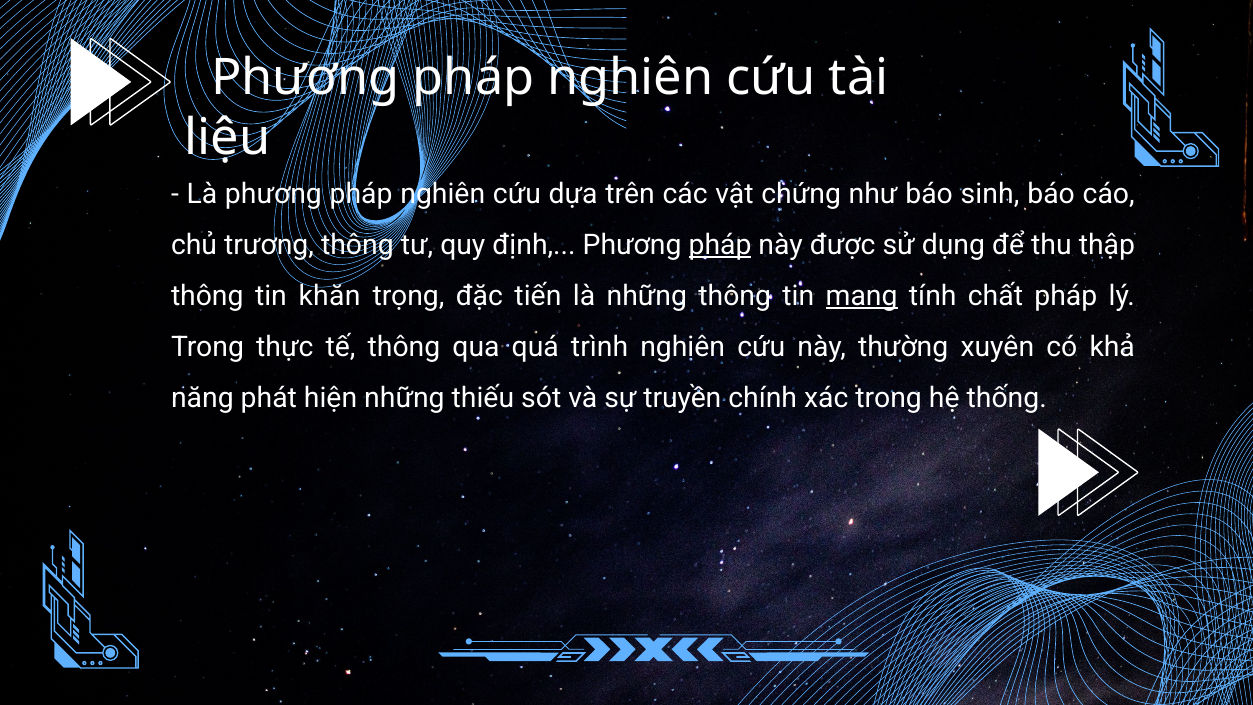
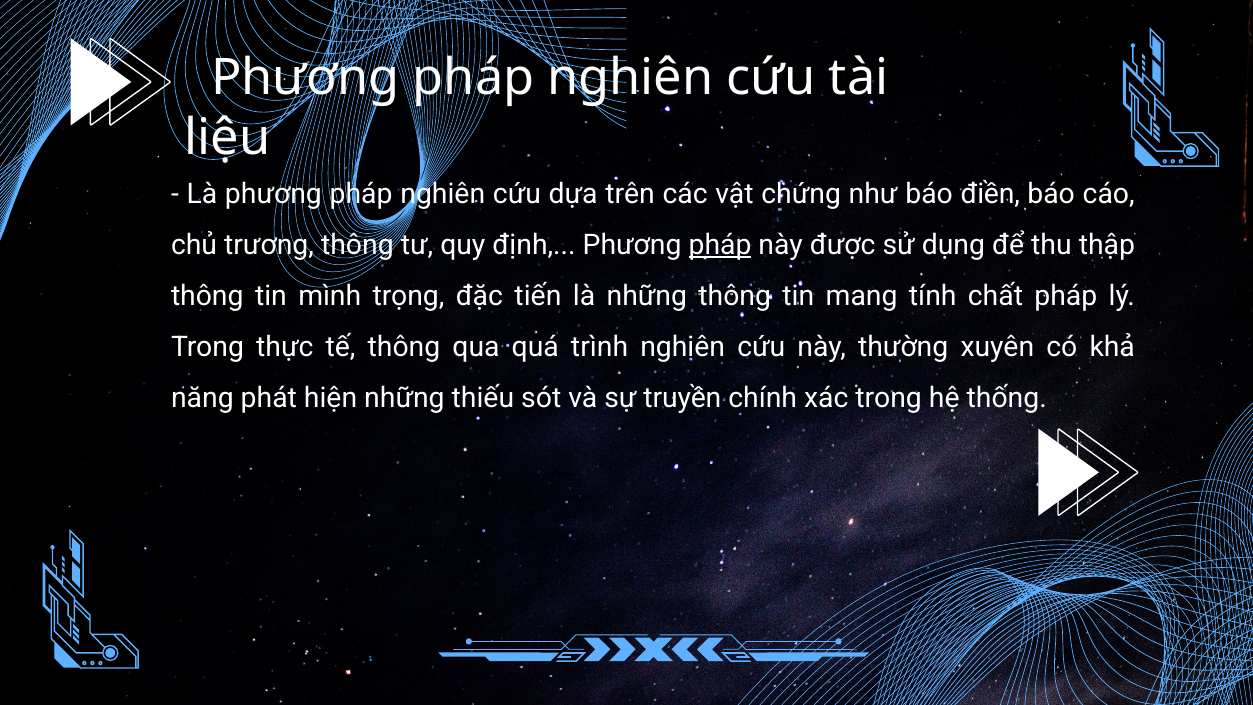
sinh: sinh -> điền
khăn: khăn -> mình
mang underline: present -> none
